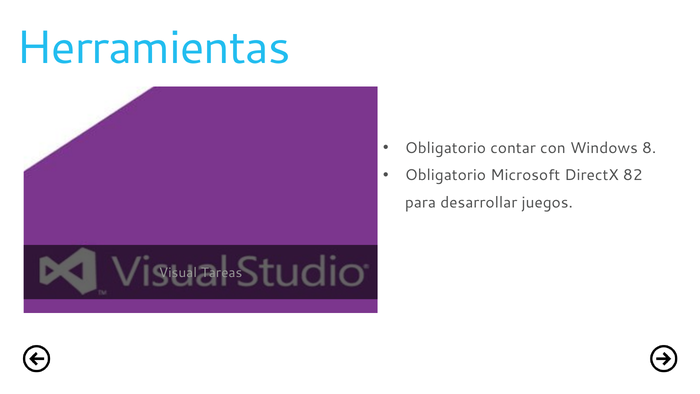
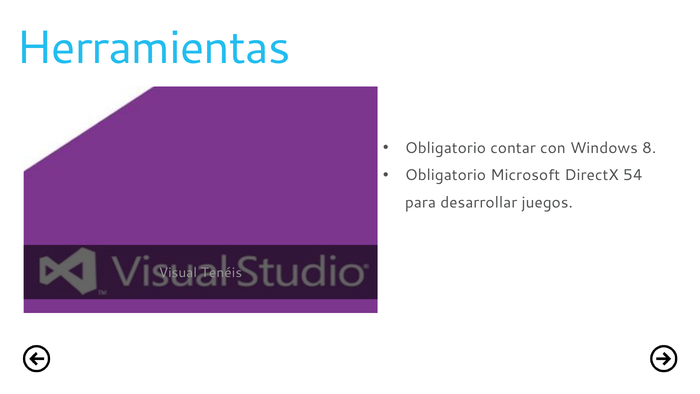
82: 82 -> 54
Tareas: Tareas -> Tenéis
